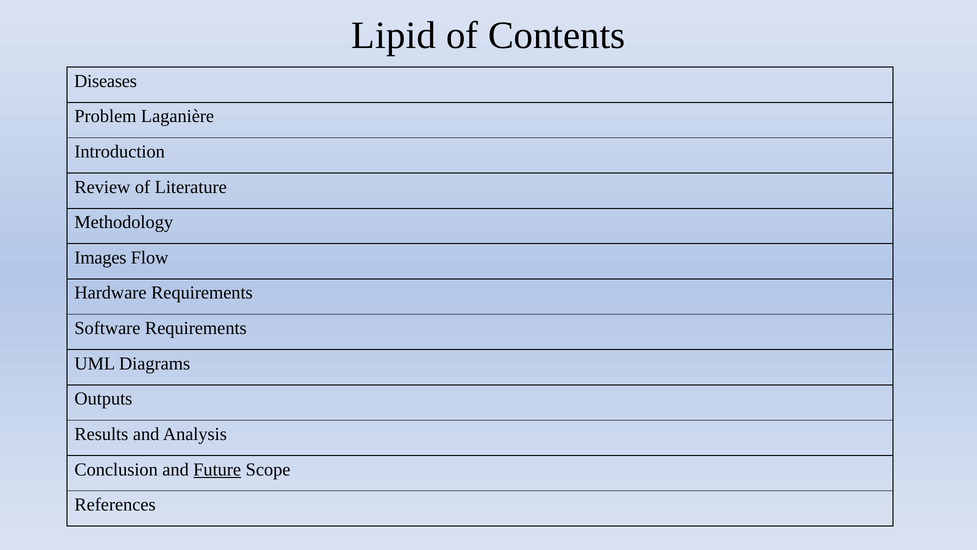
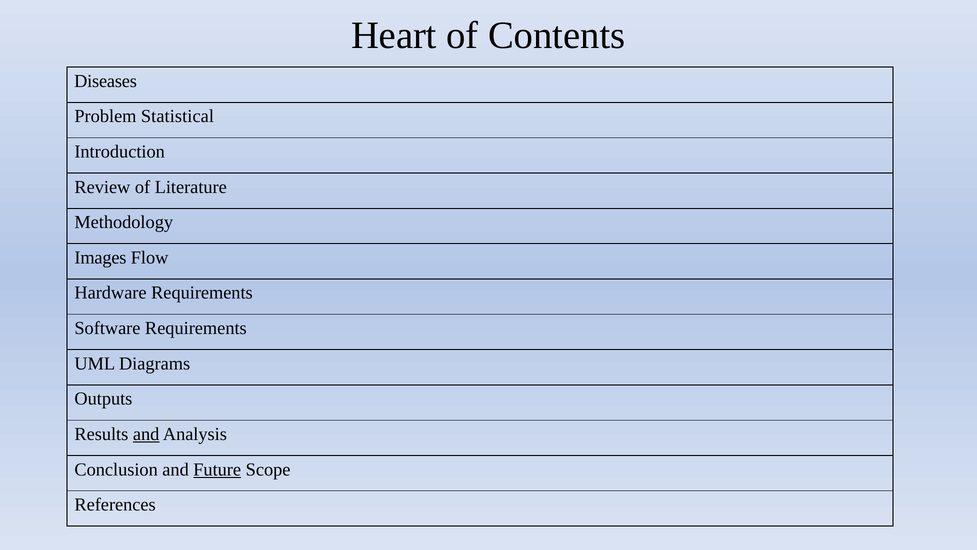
Lipid: Lipid -> Heart
Laganière: Laganière -> Statistical
and at (146, 434) underline: none -> present
